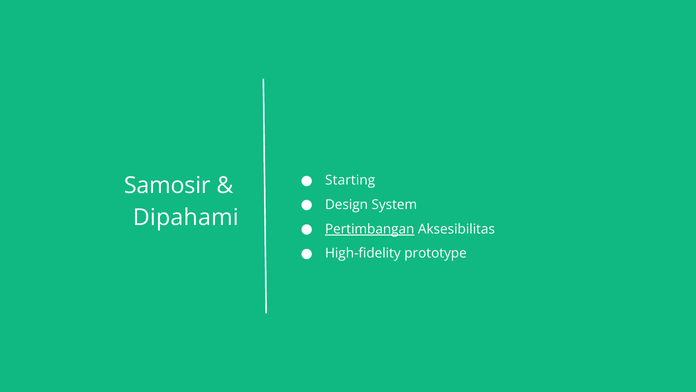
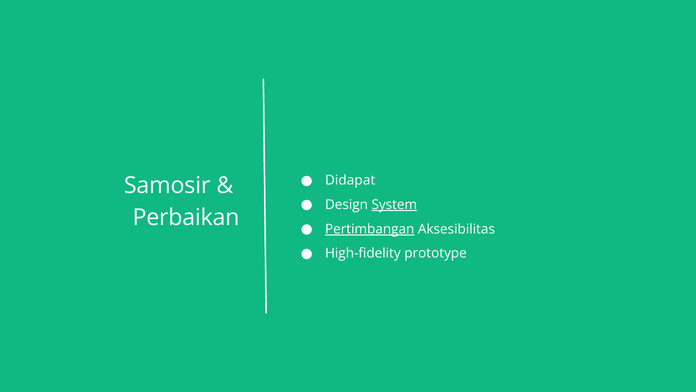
Starting: Starting -> Didapat
System underline: none -> present
Dipahami: Dipahami -> Perbaikan
